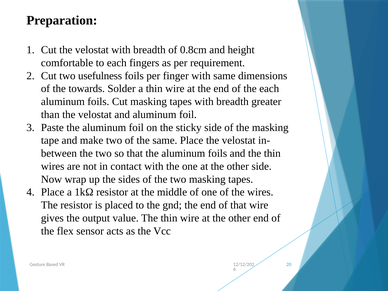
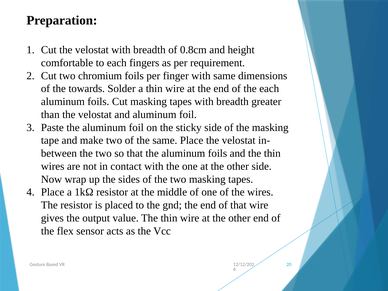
usefulness: usefulness -> chromium
